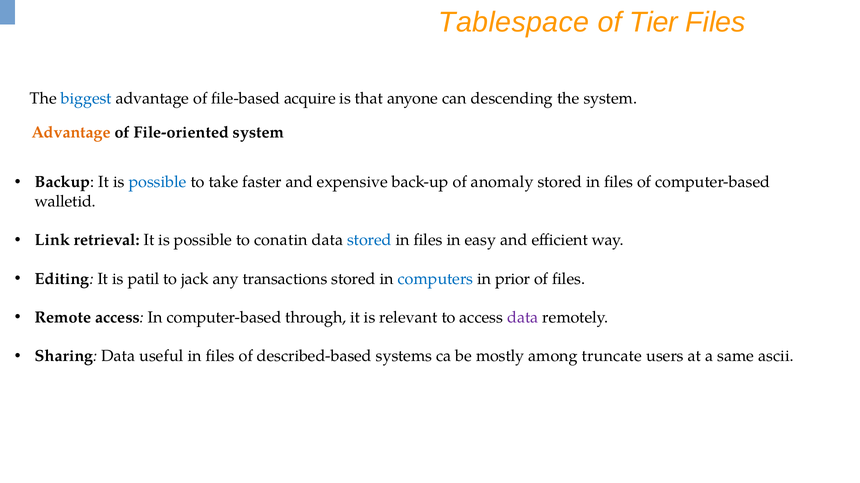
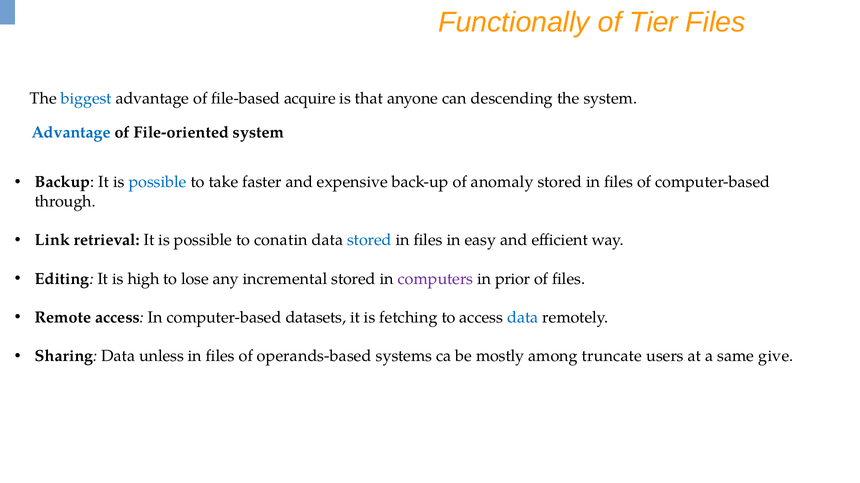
Tablespace: Tablespace -> Functionally
Advantage at (71, 133) colour: orange -> blue
walletid: walletid -> through
patil: patil -> high
jack: jack -> lose
transactions: transactions -> incremental
computers colour: blue -> purple
through: through -> datasets
relevant: relevant -> fetching
data at (523, 318) colour: purple -> blue
useful: useful -> unless
described-based: described-based -> operands-based
ascii: ascii -> give
